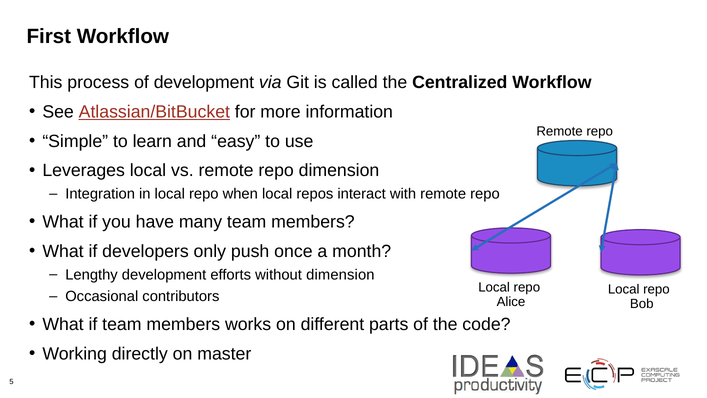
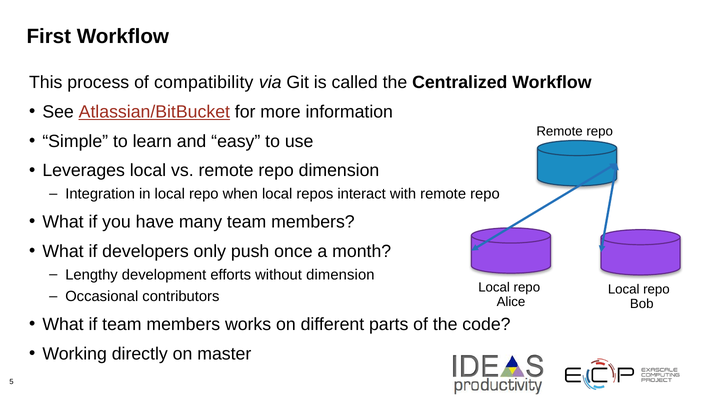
of development: development -> compatibility
